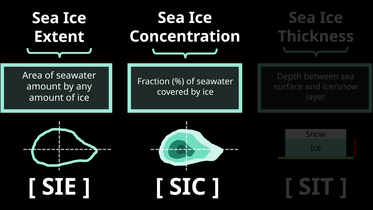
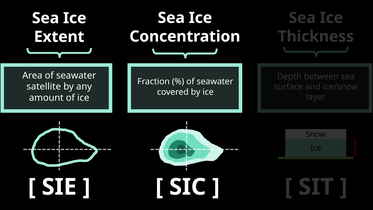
amount at (44, 87): amount -> satellite
